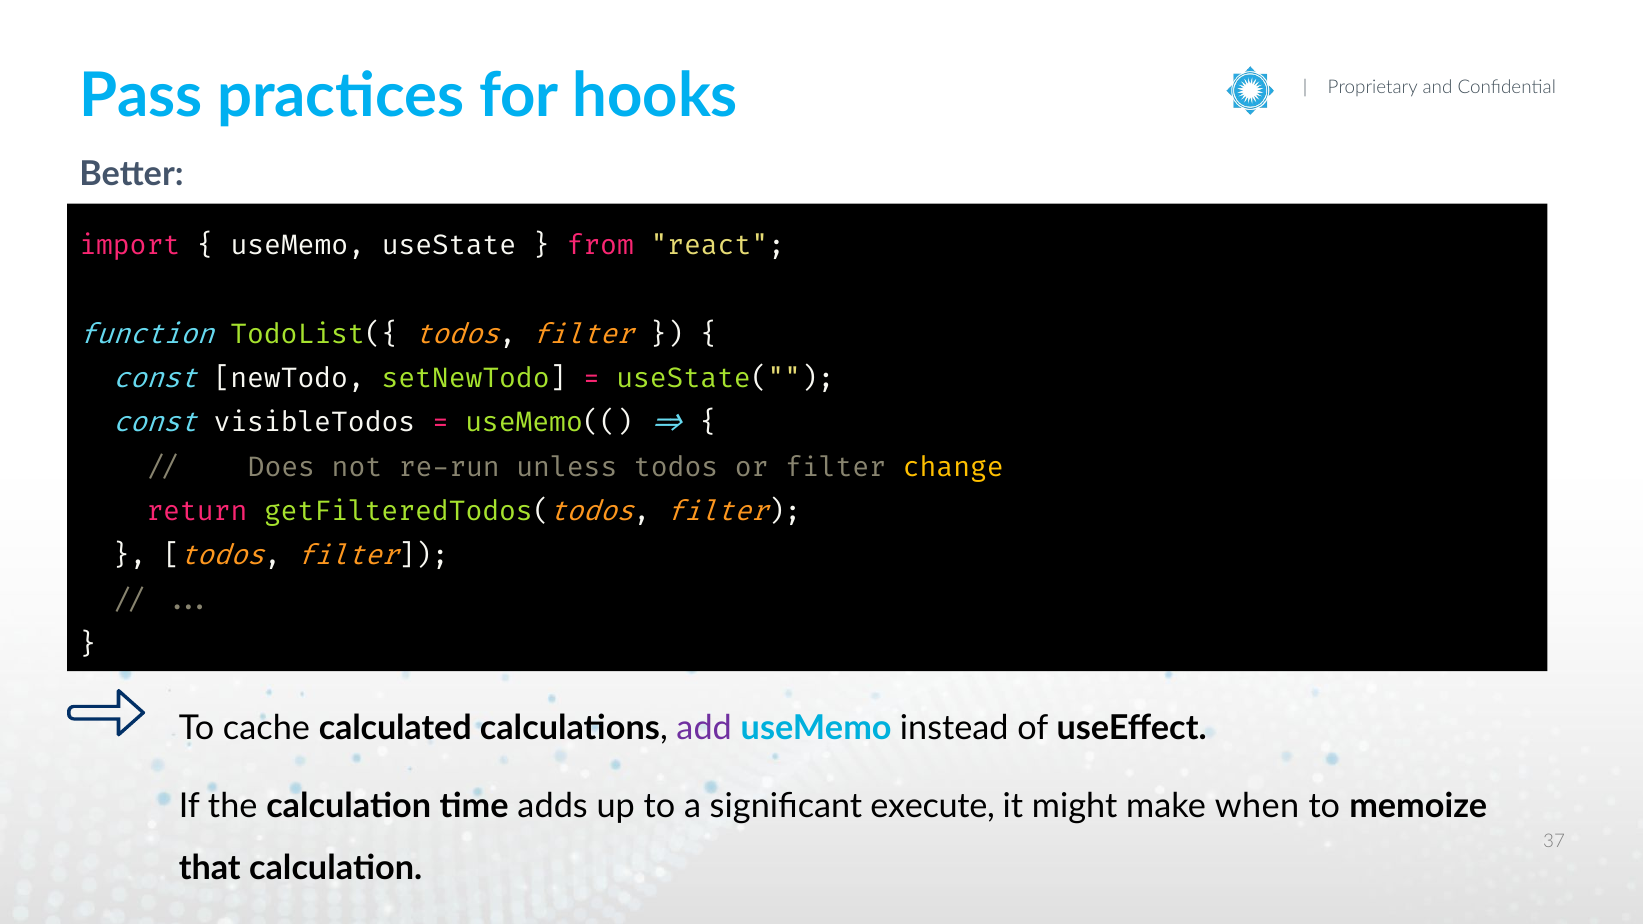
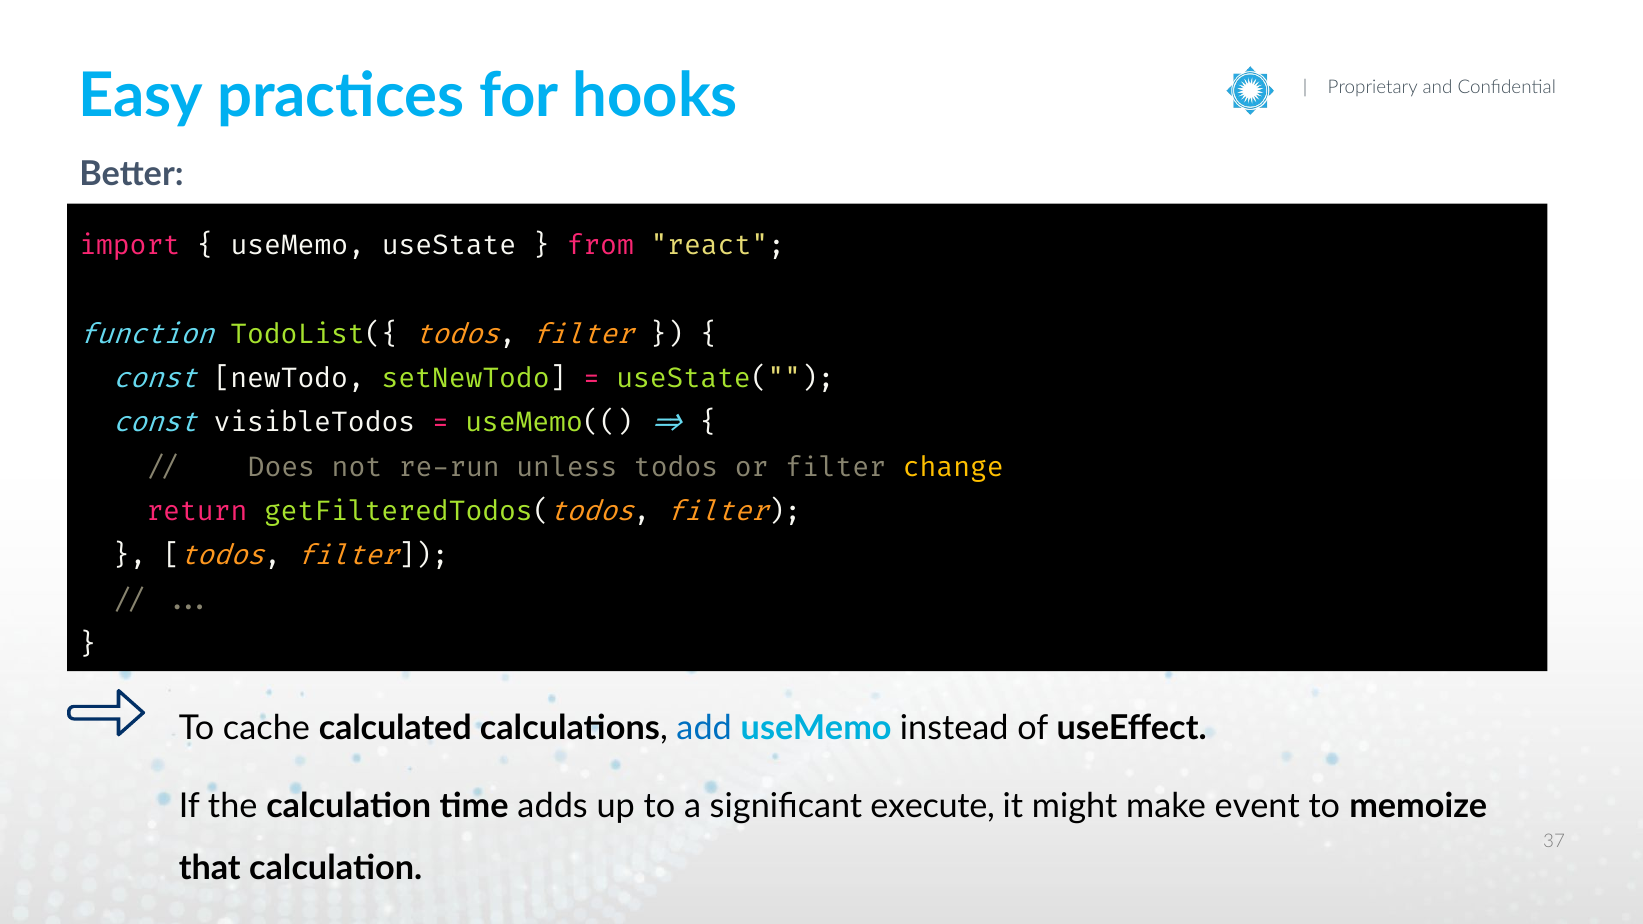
Pass: Pass -> Easy
add colour: purple -> blue
when: when -> event
